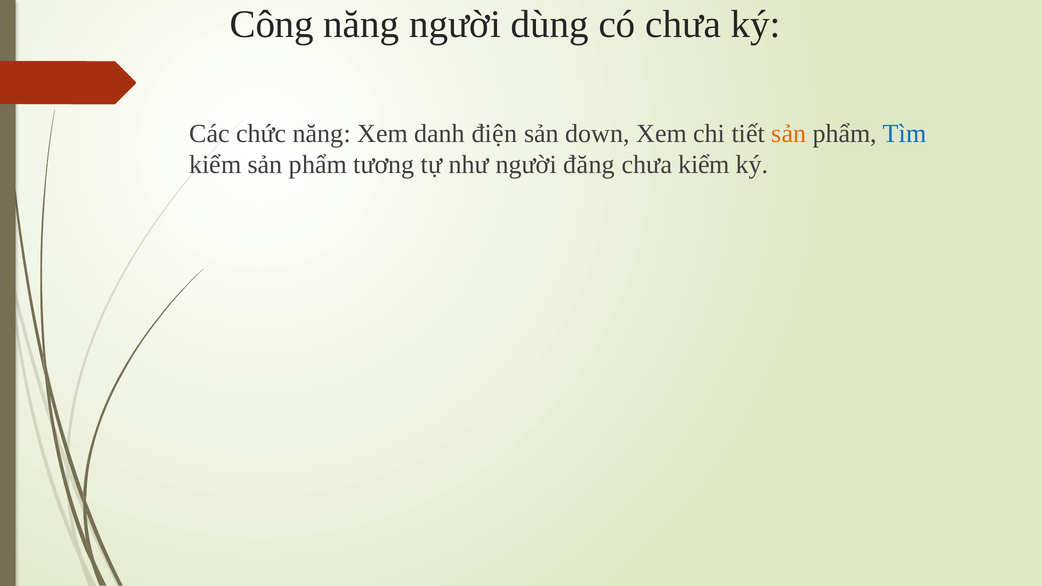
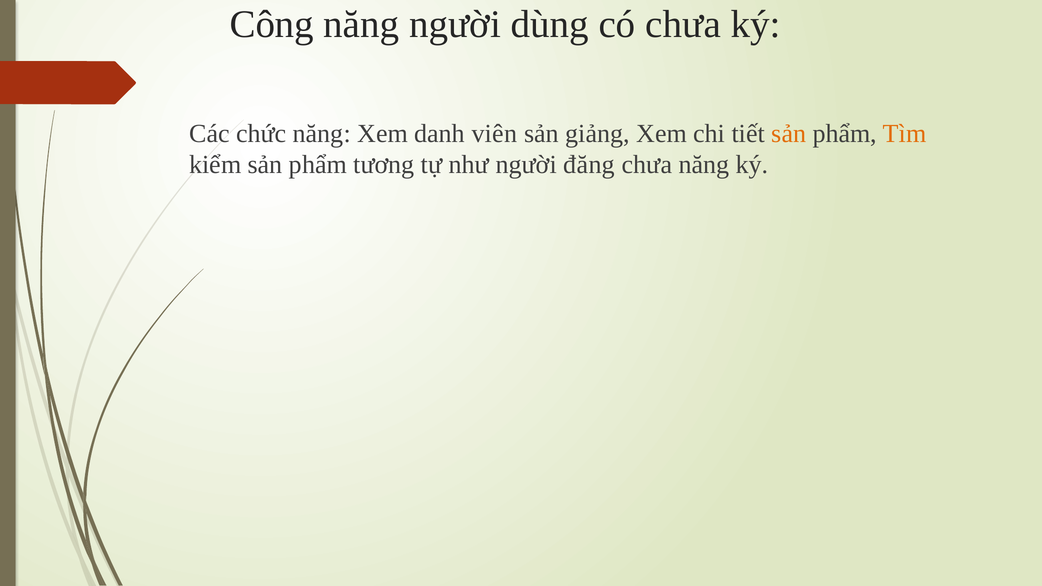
điện: điện -> viên
down: down -> giảng
Tìm colour: blue -> orange
chưa kiểm: kiểm -> năng
